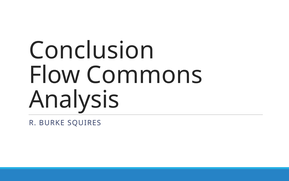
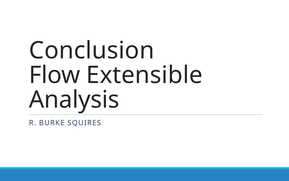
Commons: Commons -> Extensible
